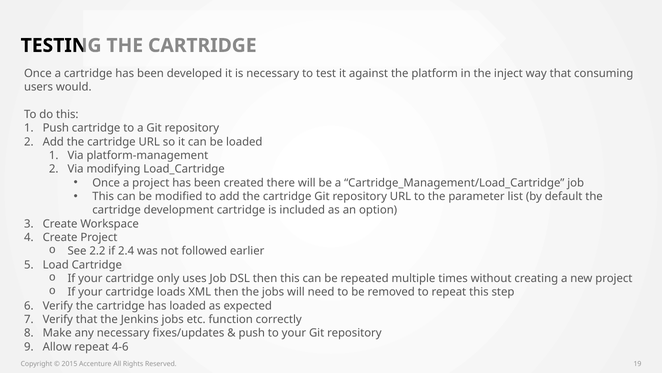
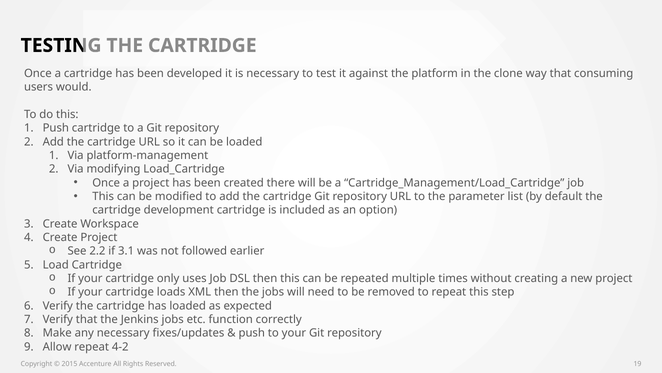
inject: inject -> clone
2.4: 2.4 -> 3.1
4-6: 4-6 -> 4-2
